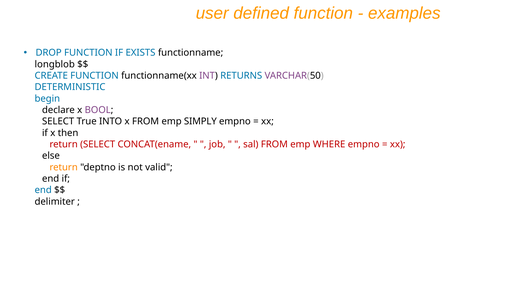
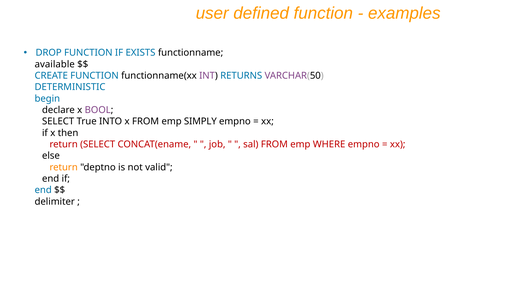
longblob: longblob -> available
